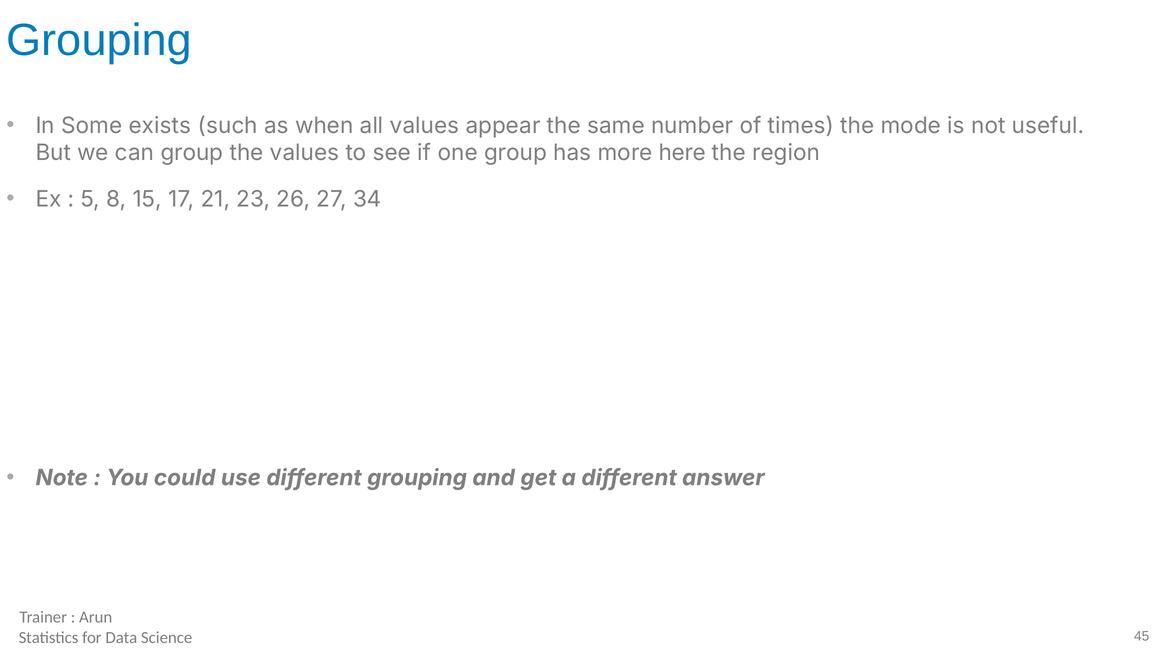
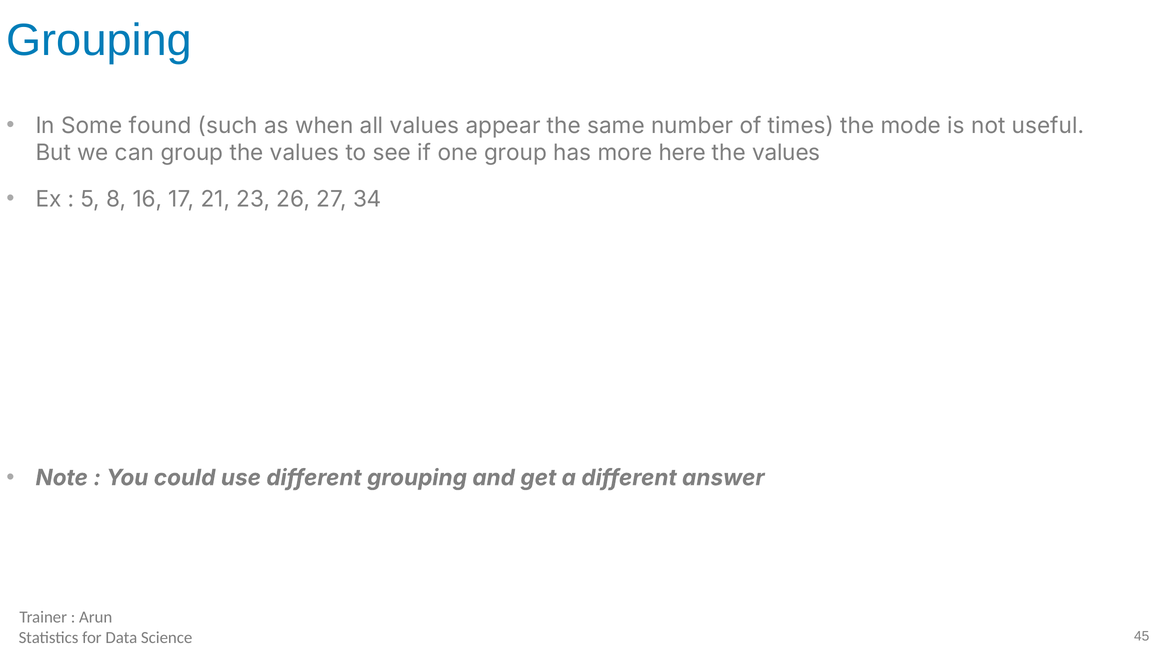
exists: exists -> found
region at (786, 153): region -> values
15: 15 -> 16
